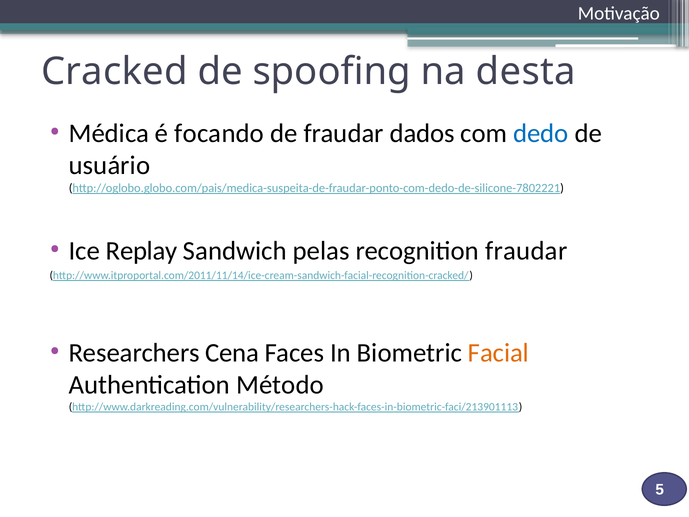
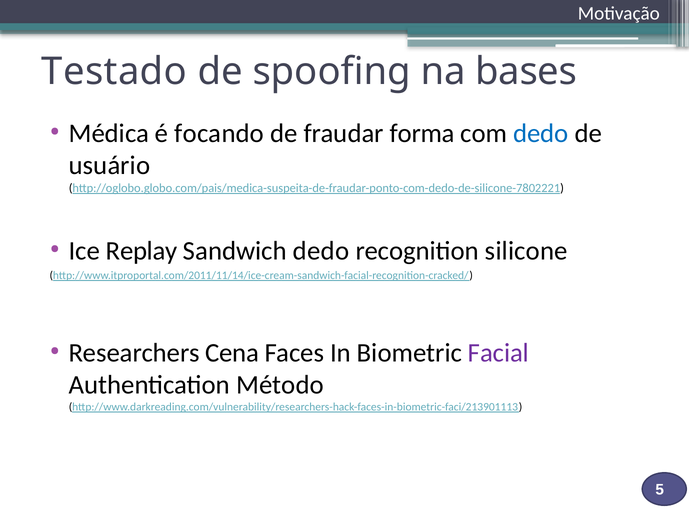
Cracked: Cracked -> Testado
desta: desta -> bases
dados: dados -> forma
Sandwich pelas: pelas -> dedo
recognition fraudar: fraudar -> silicone
Facial colour: orange -> purple
